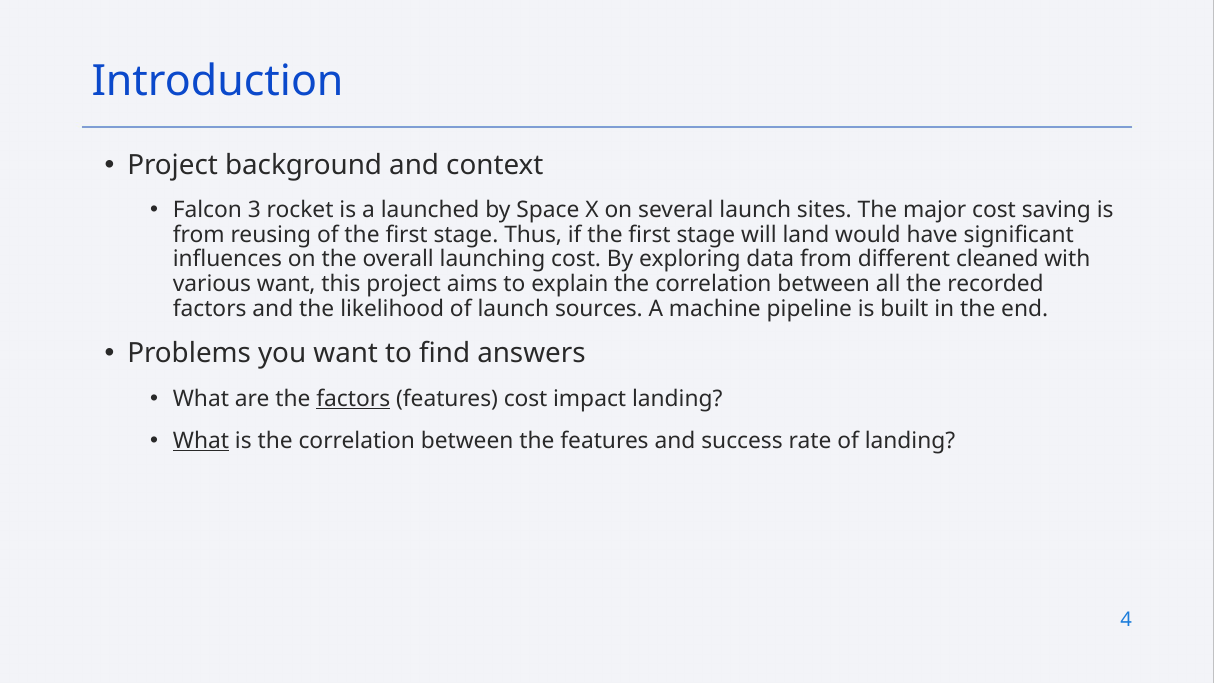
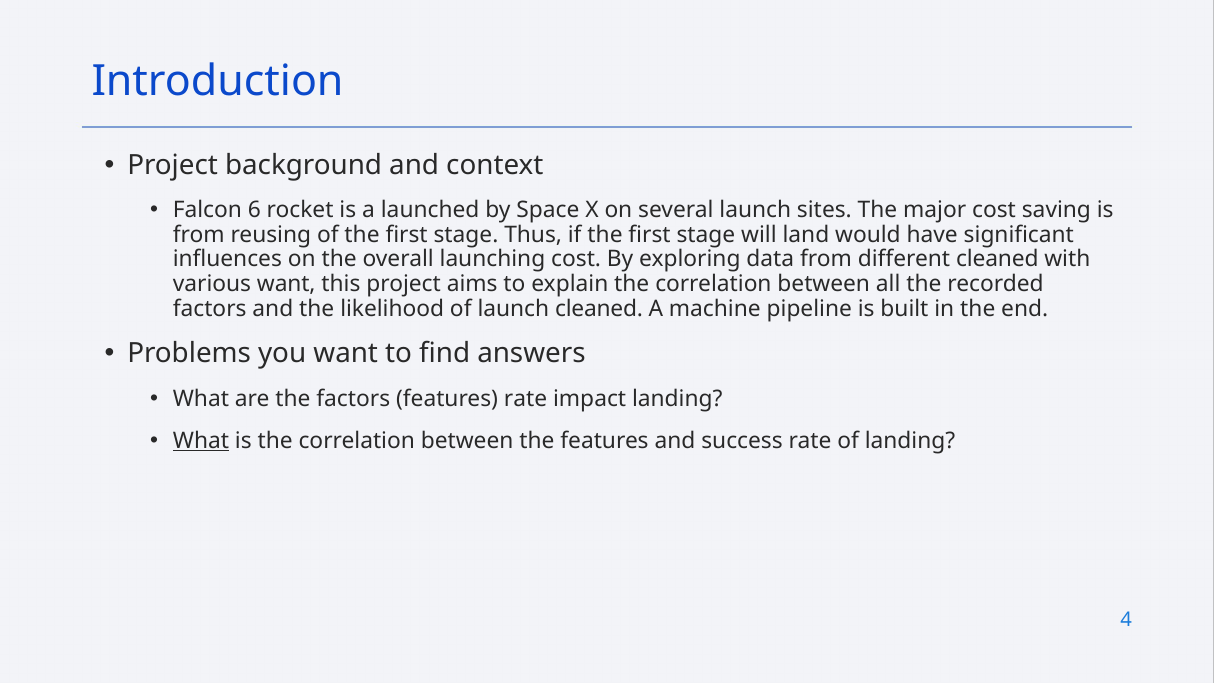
3: 3 -> 6
launch sources: sources -> cleaned
factors at (353, 398) underline: present -> none
features cost: cost -> rate
